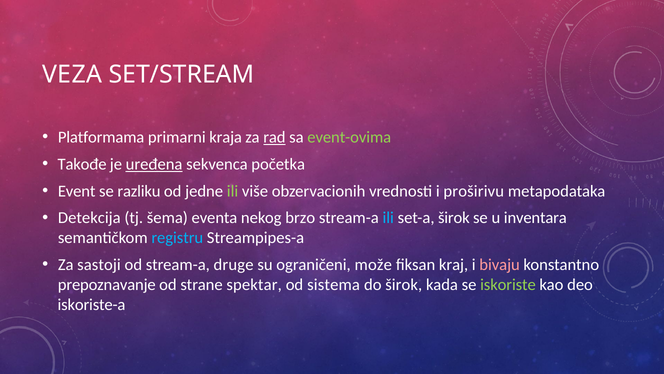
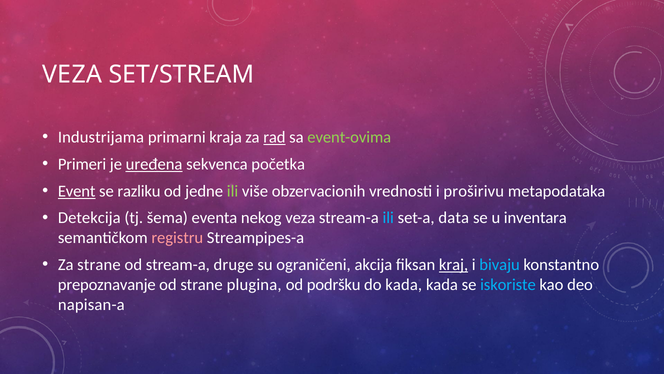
Platformama: Platformama -> Industrijama
Takođe: Takođe -> Primeri
Event underline: none -> present
nekog brzo: brzo -> veza
set-a širok: širok -> data
registru colour: light blue -> pink
Za sastoji: sastoji -> strane
može: može -> akcija
kraj underline: none -> present
bivaju colour: pink -> light blue
spektar: spektar -> plugina
sistema: sistema -> podršku
do širok: širok -> kada
iskoriste colour: light green -> light blue
iskoriste-a: iskoriste-a -> napisan-a
